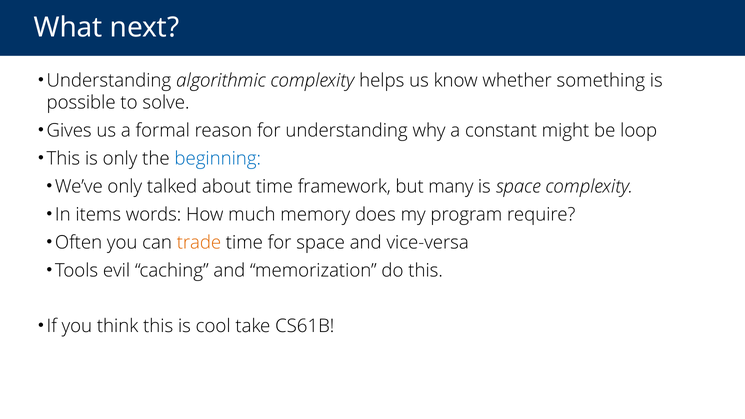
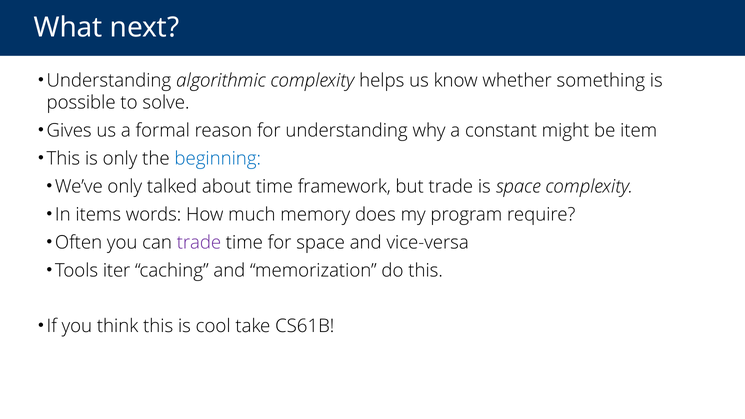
loop: loop -> item
but many: many -> trade
trade at (199, 243) colour: orange -> purple
evil: evil -> iter
